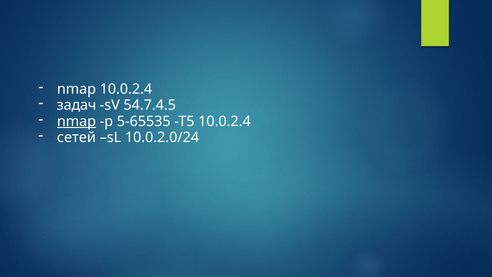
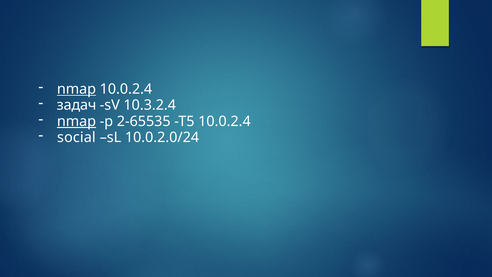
nmap at (76, 89) underline: none -> present
54.7.4.5: 54.7.4.5 -> 10.3.2.4
5-65535: 5-65535 -> 2-65535
сетей: сетей -> social
